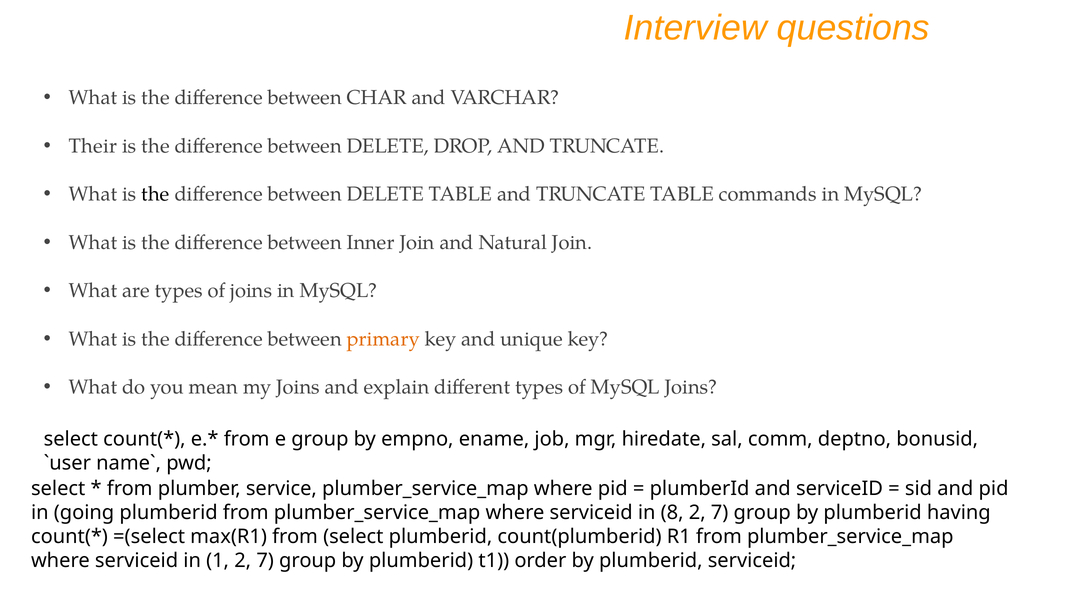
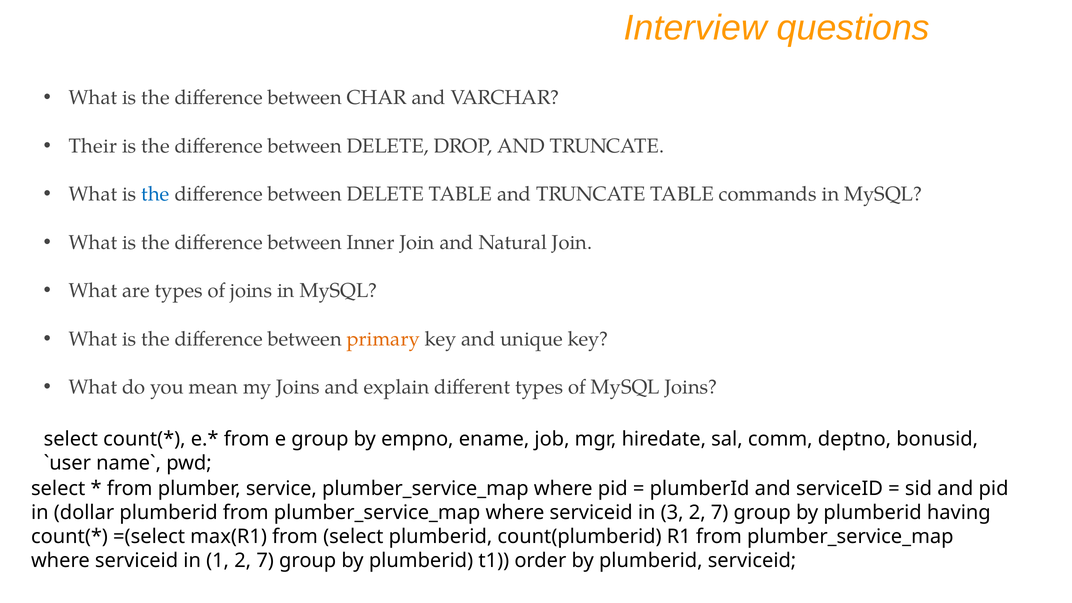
the at (156, 194) colour: black -> blue
going: going -> dollar
8: 8 -> 3
